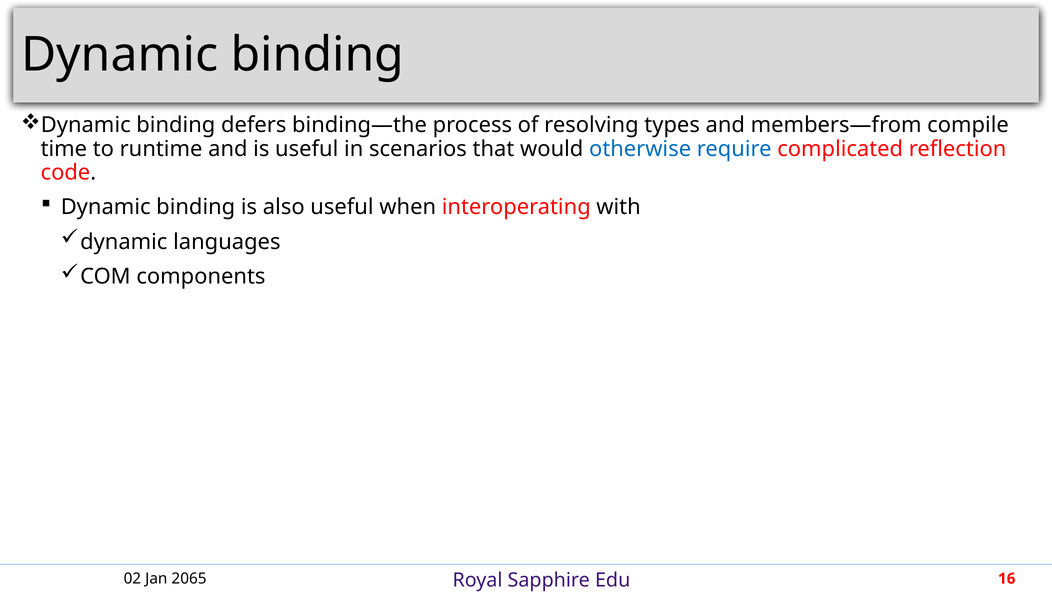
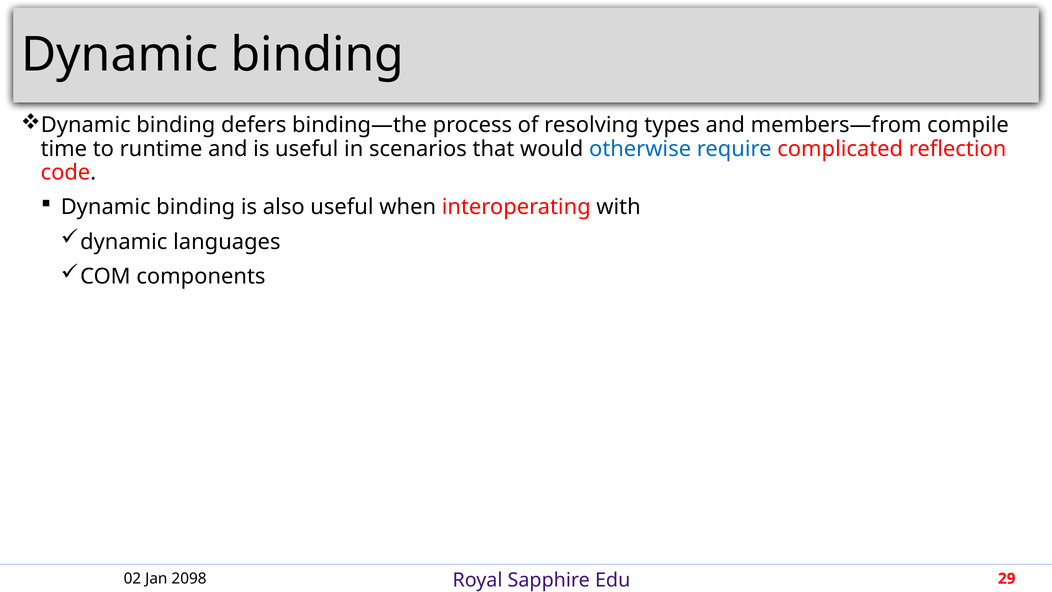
2065: 2065 -> 2098
16: 16 -> 29
